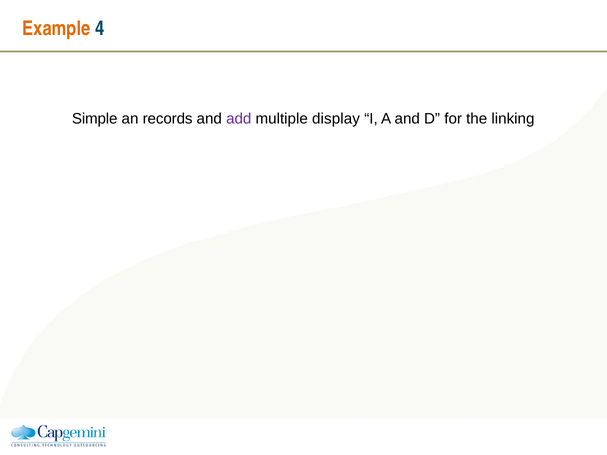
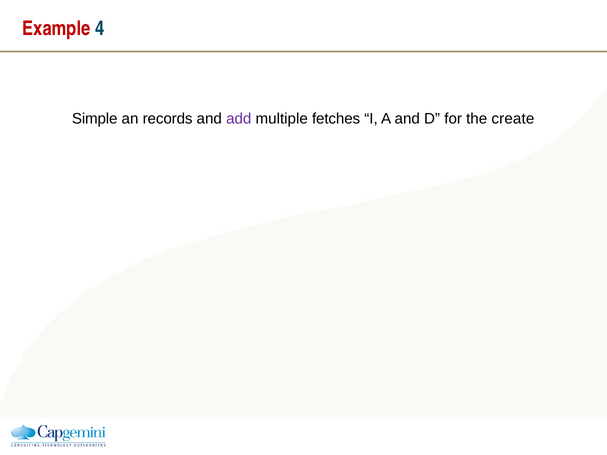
Example colour: orange -> red
display: display -> fetches
linking: linking -> create
